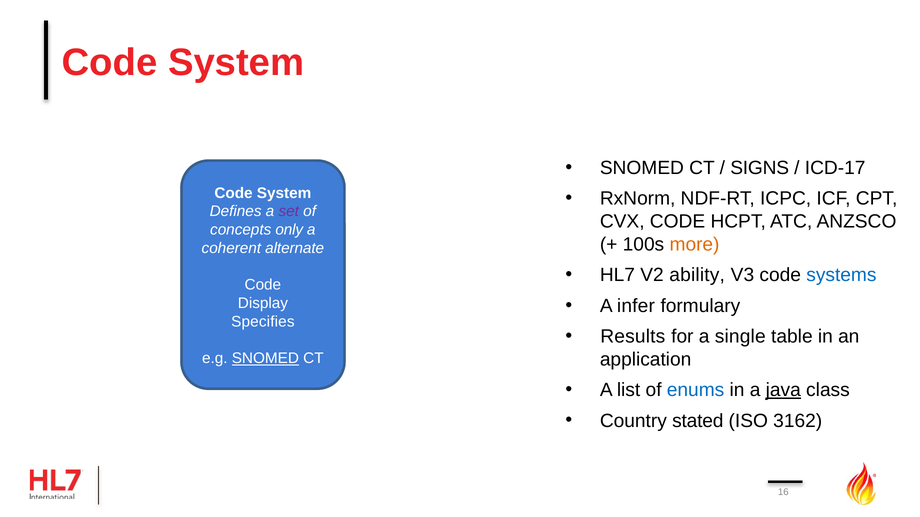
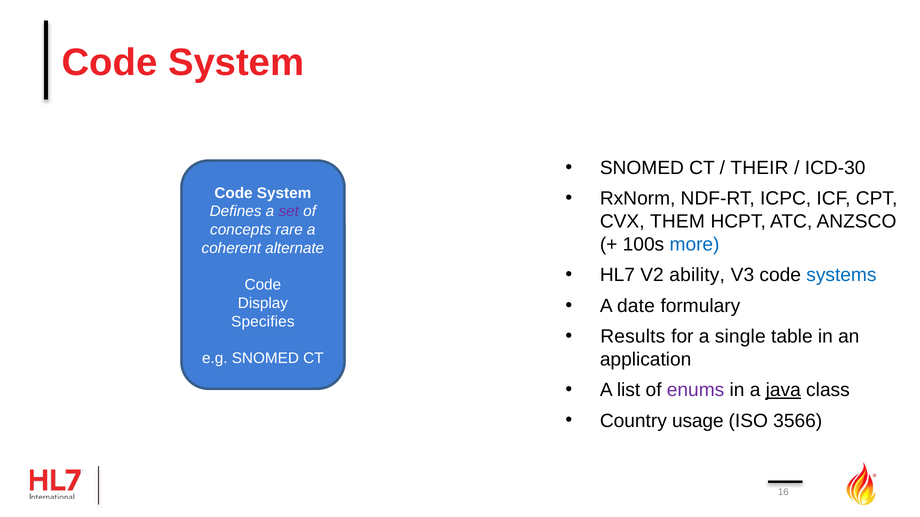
SIGNS: SIGNS -> THEIR
ICD-17: ICD-17 -> ICD-30
CVX CODE: CODE -> THEM
only: only -> rare
more colour: orange -> blue
infer: infer -> date
SNOMED at (265, 359) underline: present -> none
enums colour: blue -> purple
stated: stated -> usage
3162: 3162 -> 3566
